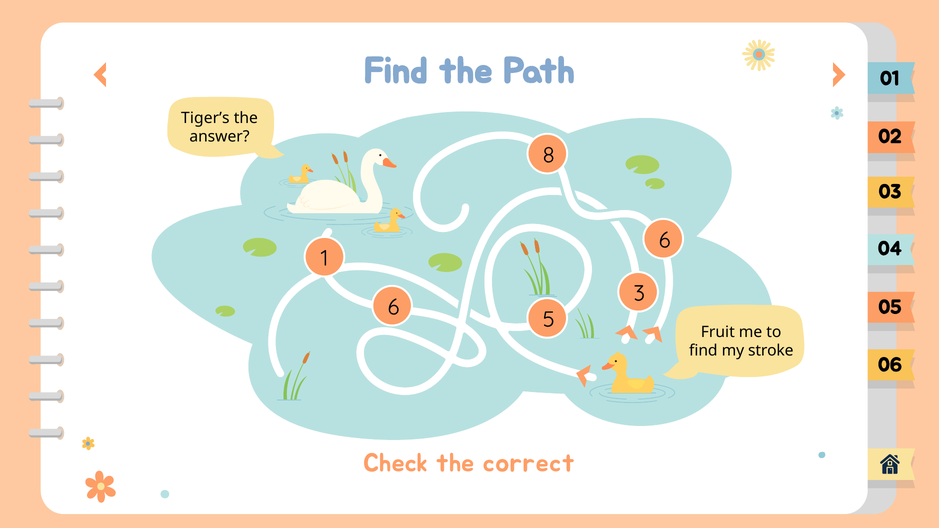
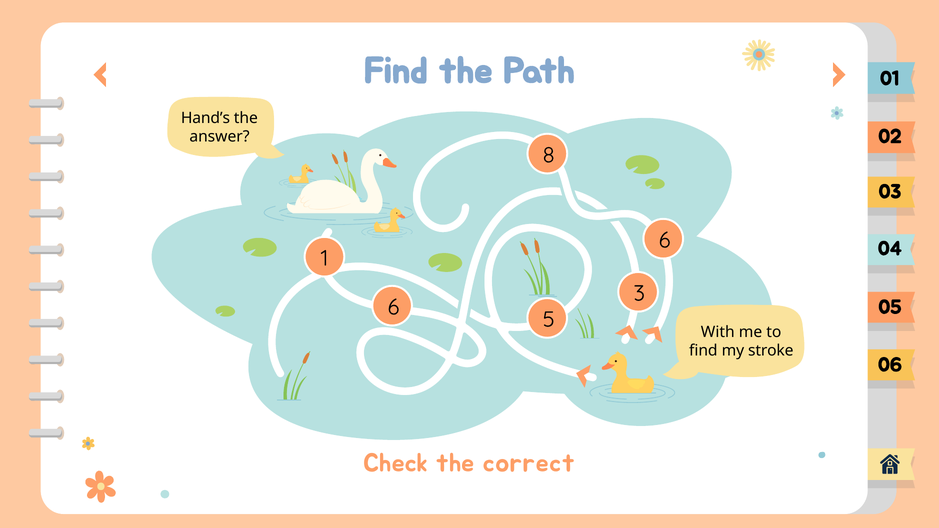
Tiger’s: Tiger’s -> Hand’s
Fruit: Fruit -> With
